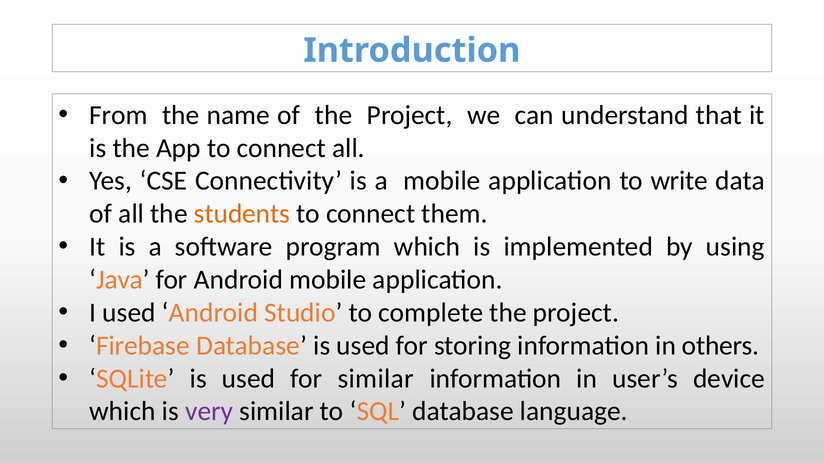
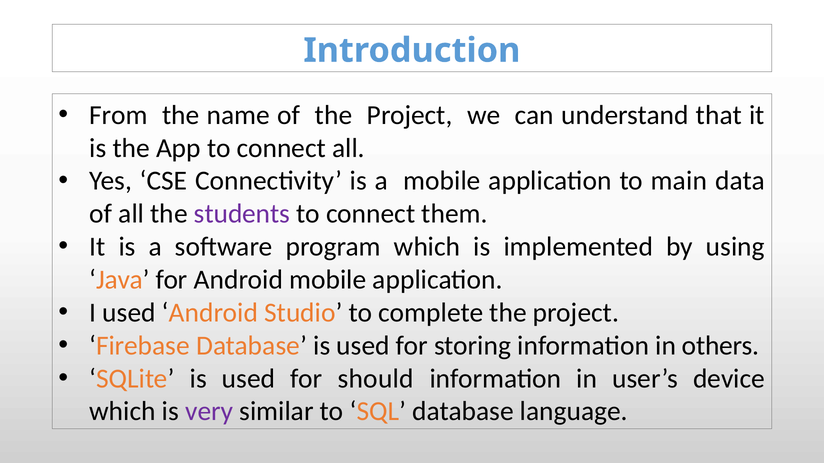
write: write -> main
students colour: orange -> purple
for similar: similar -> should
